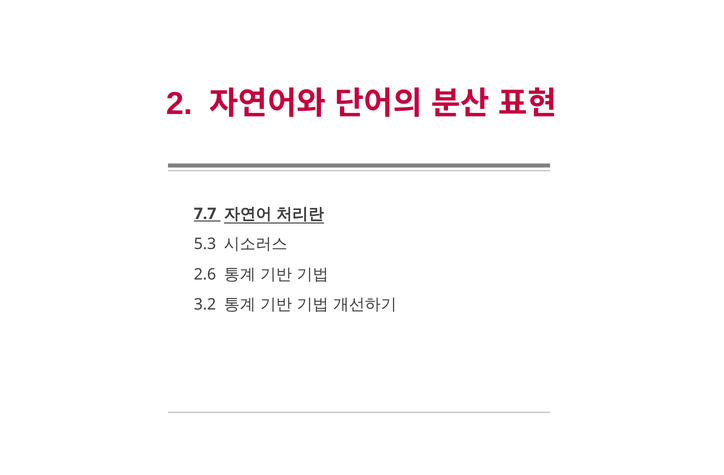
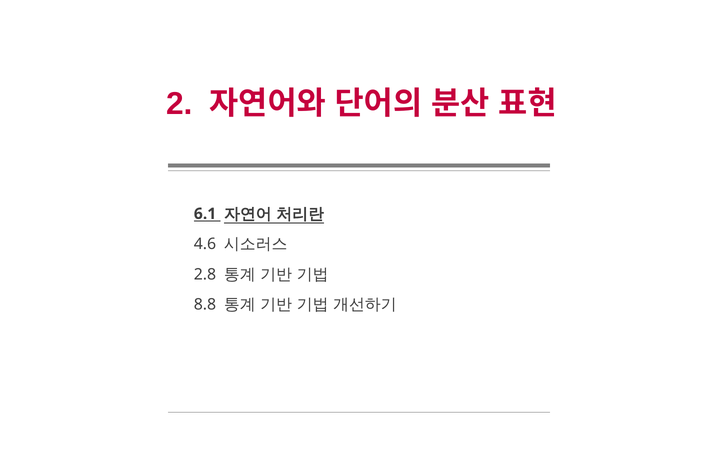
7.7: 7.7 -> 6.1
5.3: 5.3 -> 4.6
2.6: 2.6 -> 2.8
3.2: 3.2 -> 8.8
